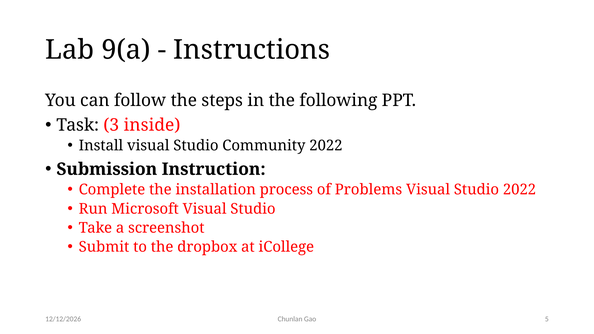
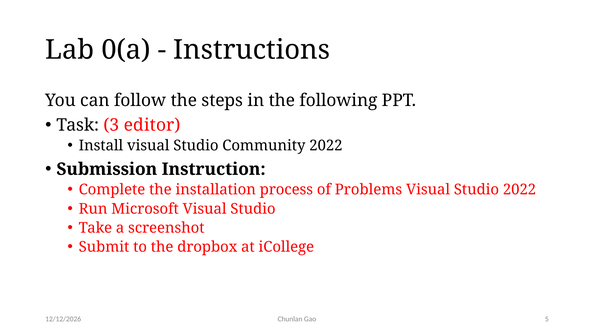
9(a: 9(a -> 0(a
inside: inside -> editor
